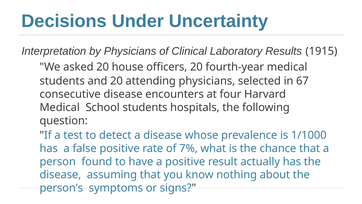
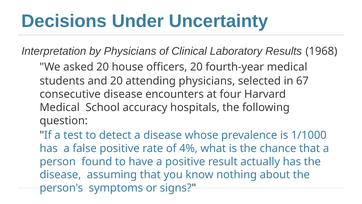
1915: 1915 -> 1968
School students: students -> accuracy
7%: 7% -> 4%
